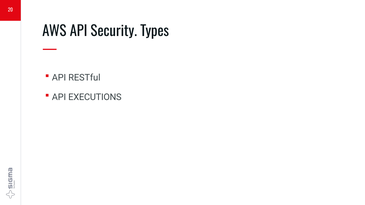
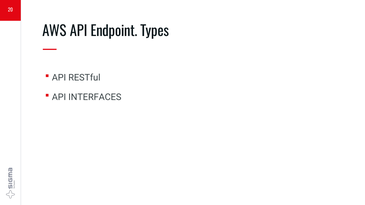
Security: Security -> Endpoint
EXECUTIONS: EXECUTIONS -> INTERFACES
